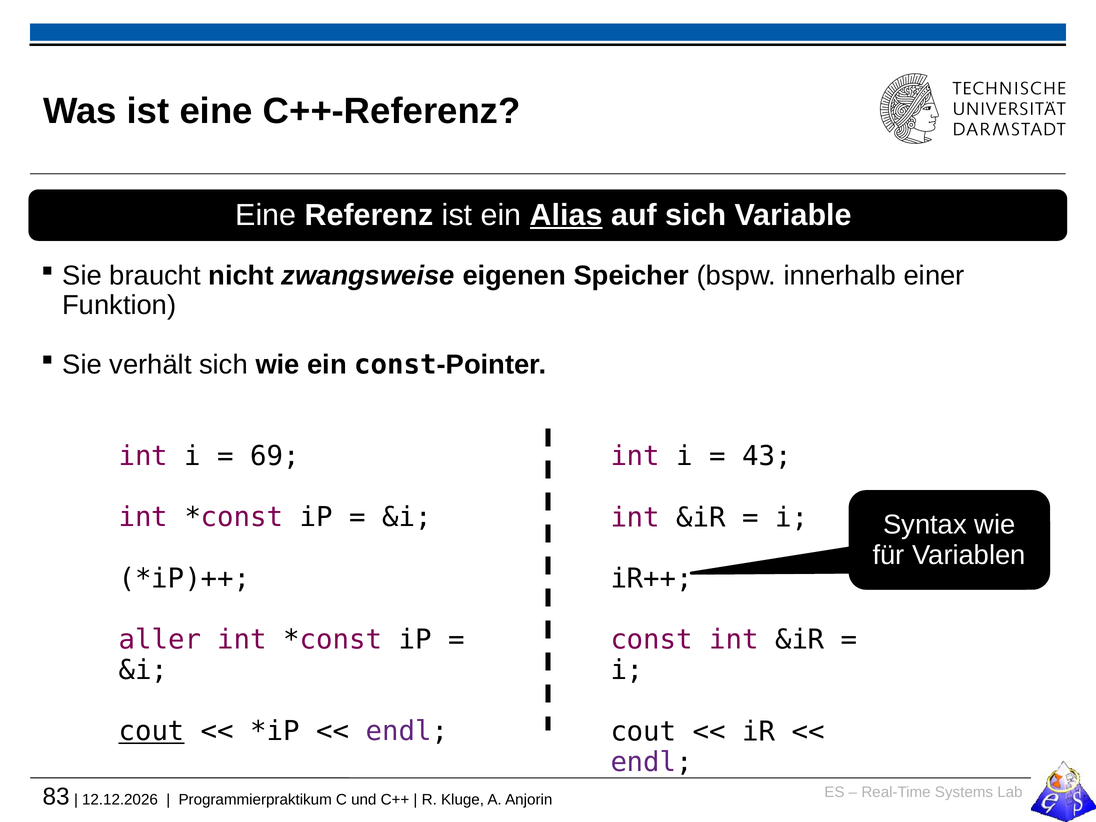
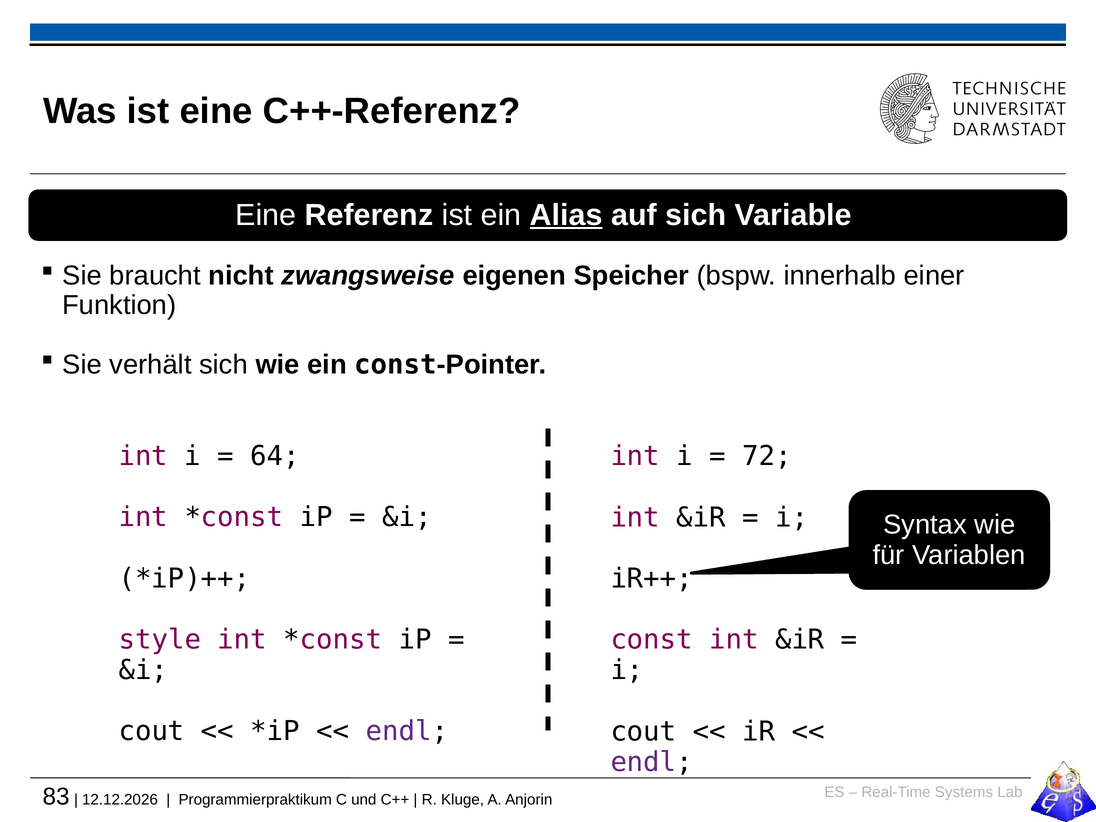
69: 69 -> 64
43: 43 -> 72
aller: aller -> style
cout at (152, 731) underline: present -> none
